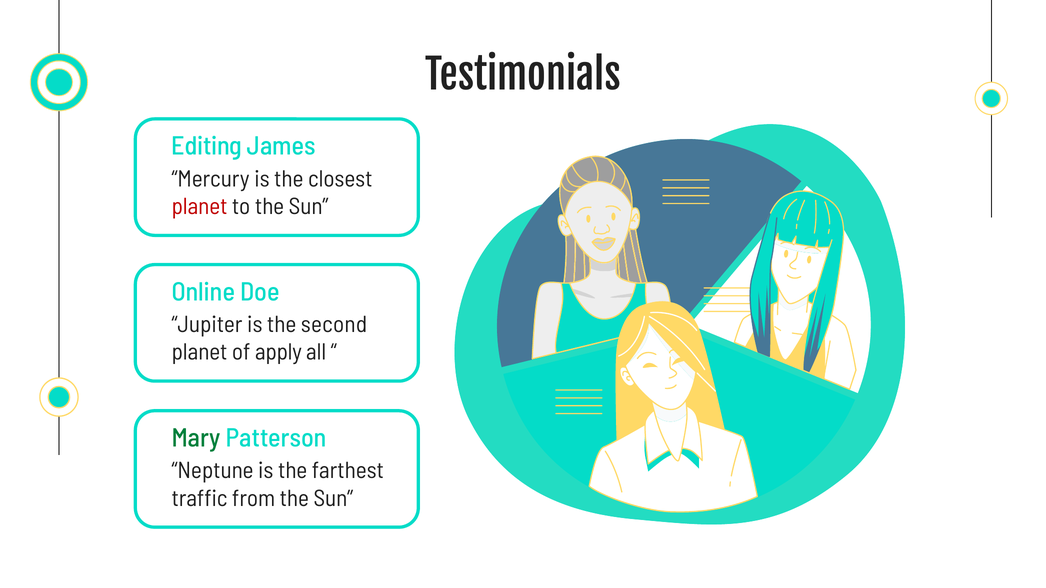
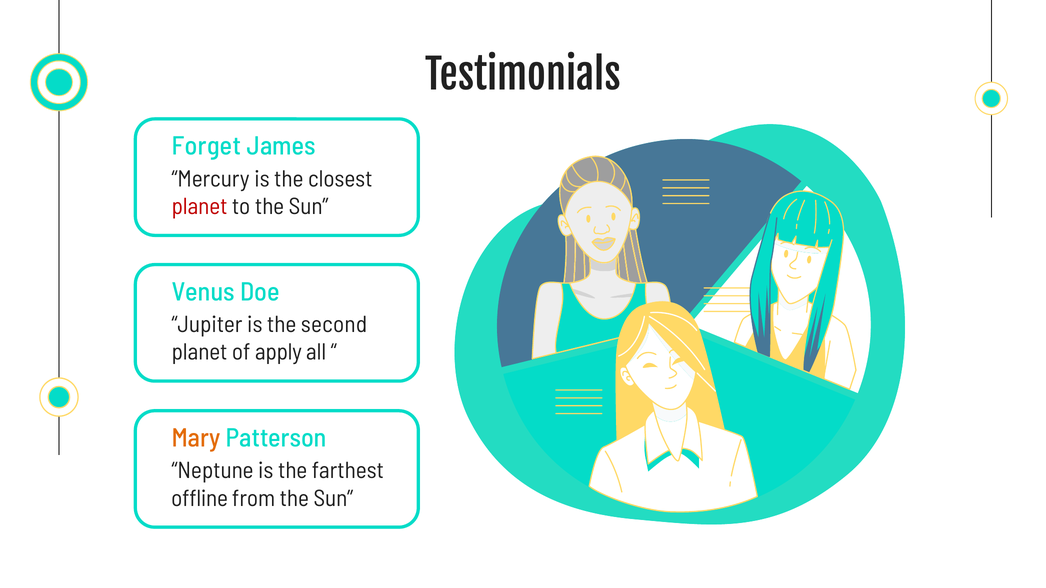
Editing: Editing -> Forget
Online: Online -> Venus
Mary colour: green -> orange
traffic: traffic -> offline
